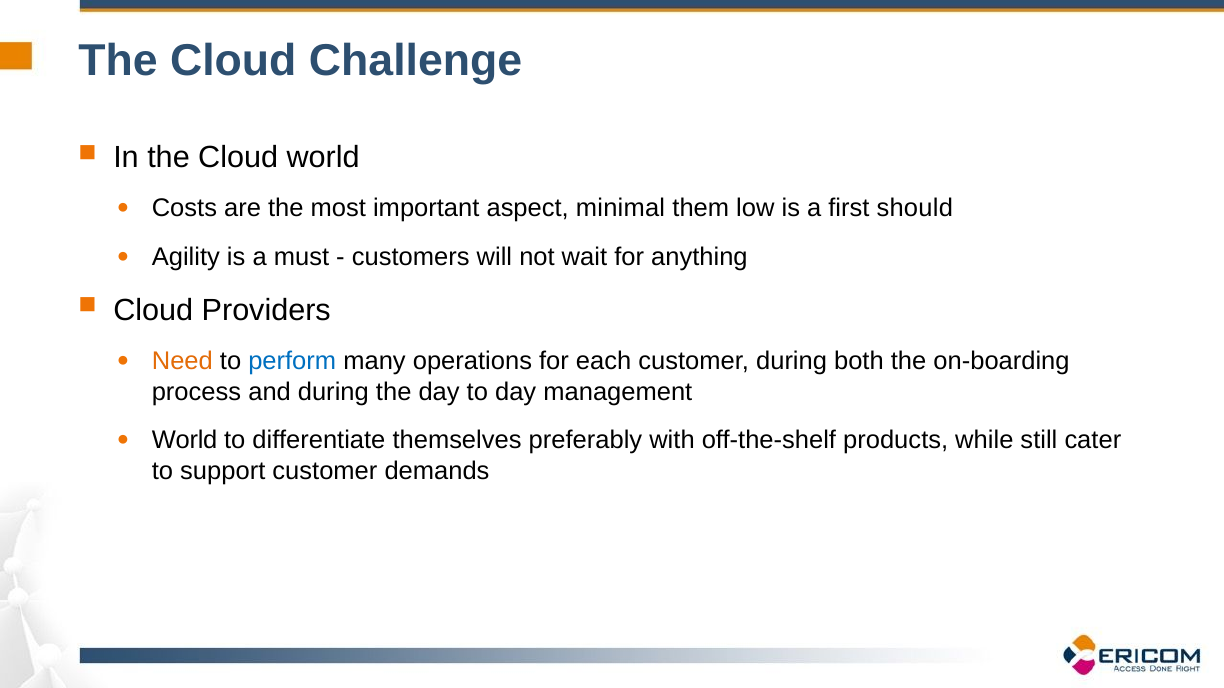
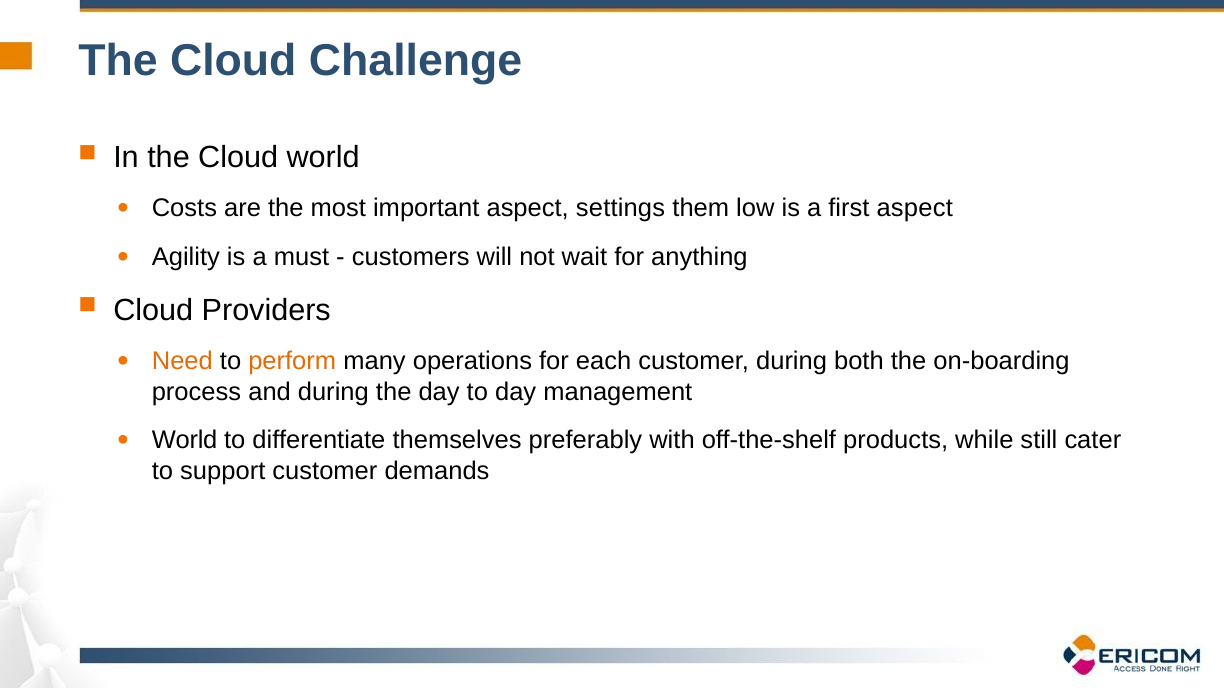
minimal: minimal -> settings
first should: should -> aspect
perform colour: blue -> orange
